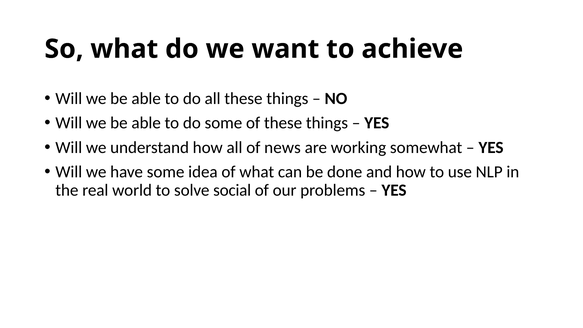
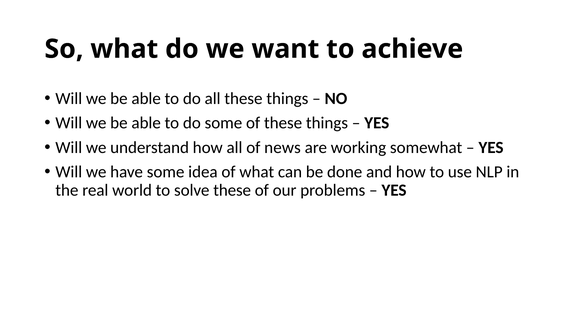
solve social: social -> these
